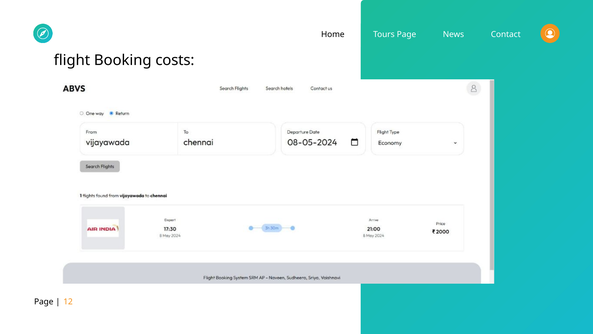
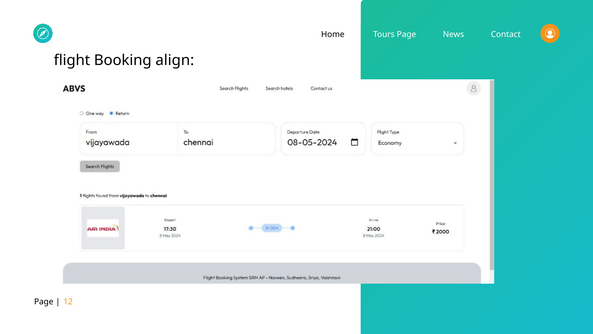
costs: costs -> align
